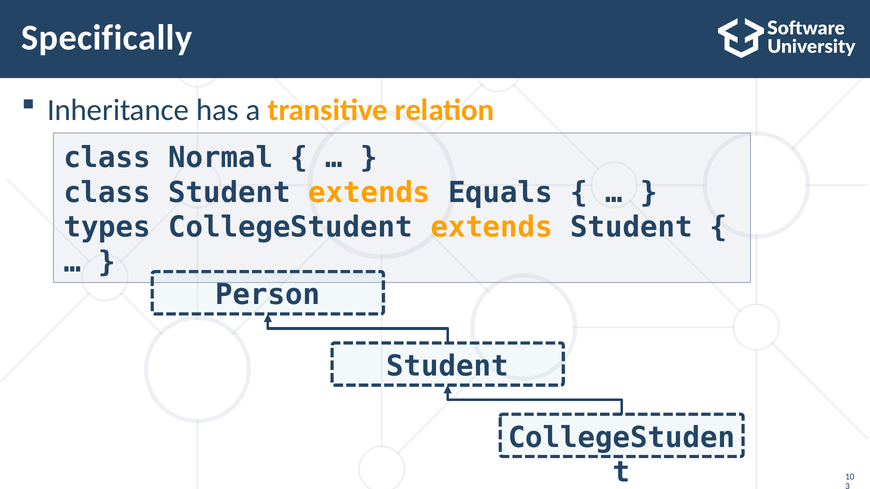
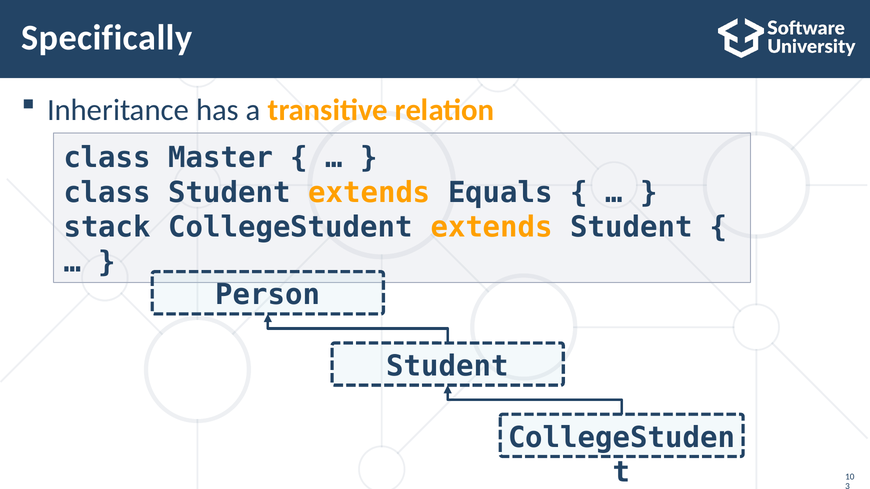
Normal: Normal -> Master
types: types -> stack
